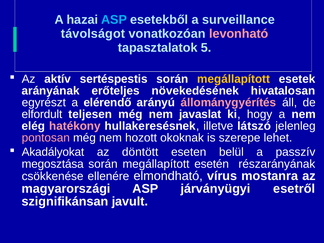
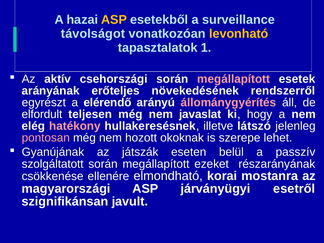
ASP at (114, 20) colour: light blue -> yellow
levonható colour: pink -> yellow
5: 5 -> 1
sertéspestis: sertéspestis -> csehországi
megállapított at (234, 79) colour: yellow -> pink
hivatalosan: hivatalosan -> rendszerről
Akadályokat: Akadályokat -> Gyanújának
döntött: döntött -> játszák
megosztása: megosztása -> szolgáltatott
esetén: esetén -> ezeket
vírus: vírus -> korai
